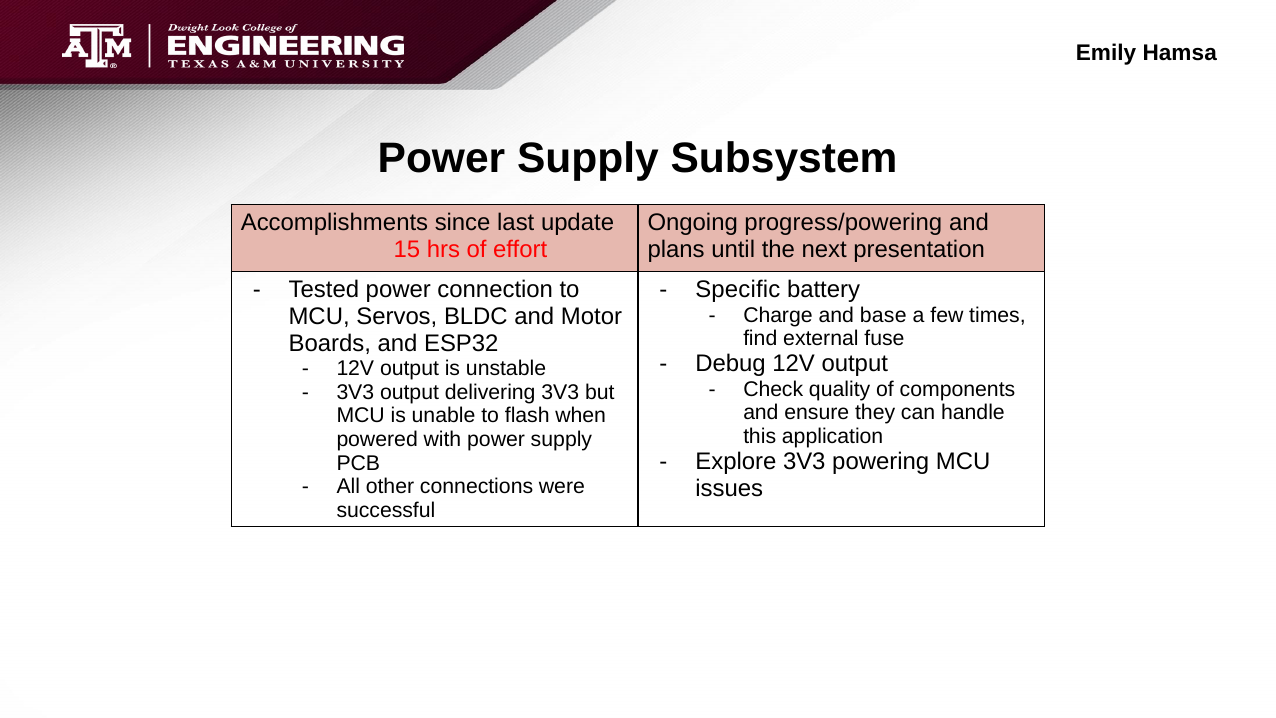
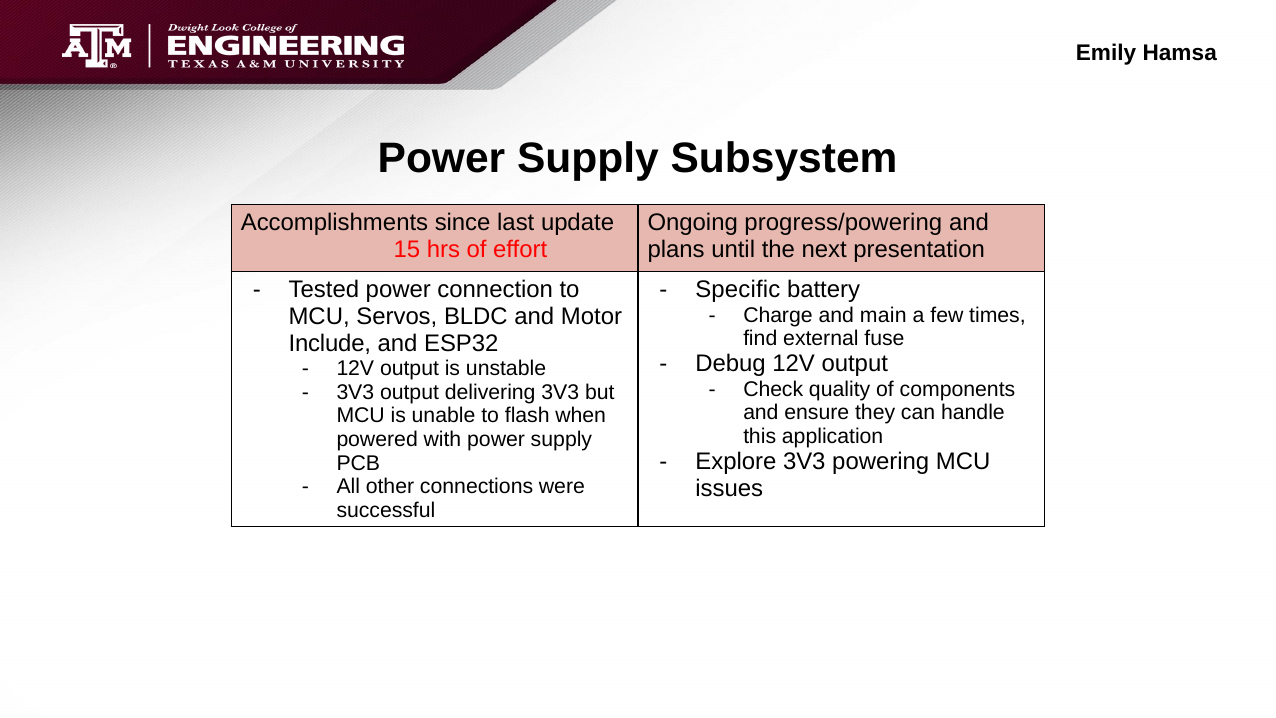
base: base -> main
Boards at (330, 343): Boards -> Include
